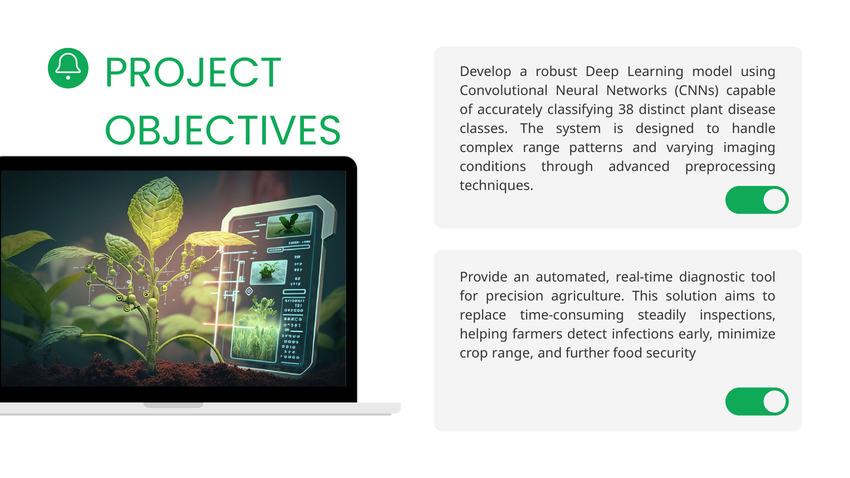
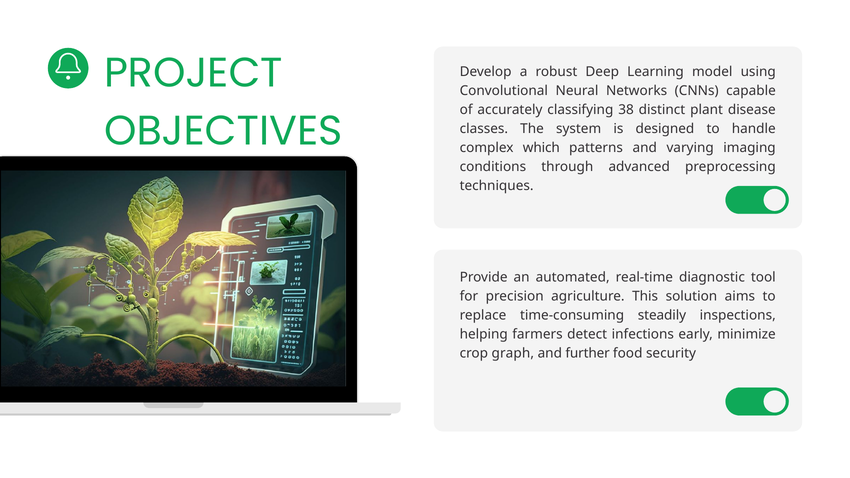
complex range: range -> which
crop range: range -> graph
